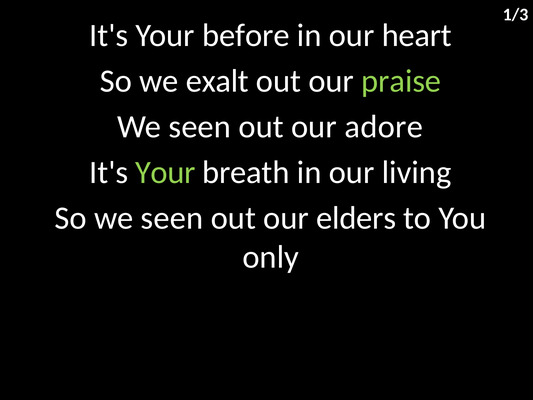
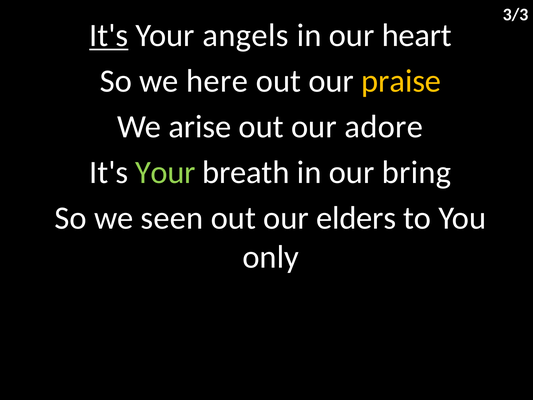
1/3: 1/3 -> 3/3
It's at (109, 35) underline: none -> present
before: before -> angels
exalt: exalt -> here
praise colour: light green -> yellow
seen at (200, 127): seen -> arise
living: living -> bring
